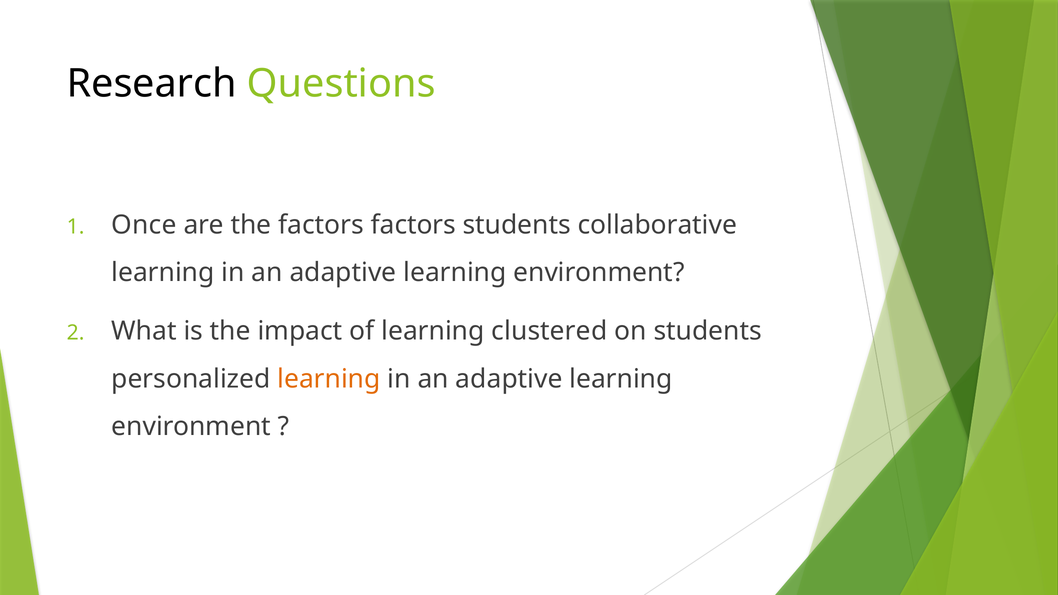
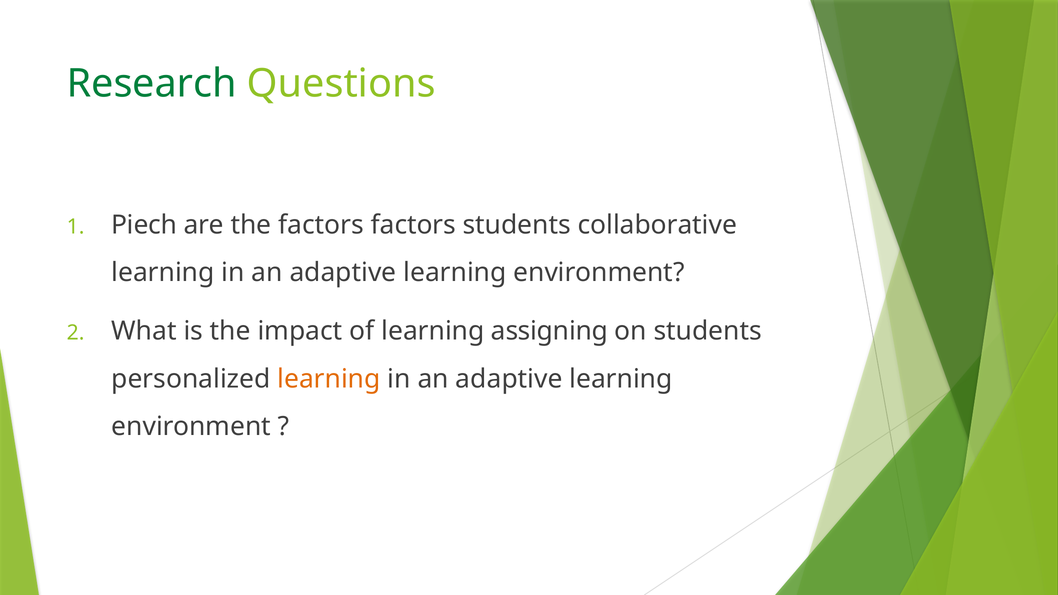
Research colour: black -> green
Once: Once -> Piech
clustered: clustered -> assigning
